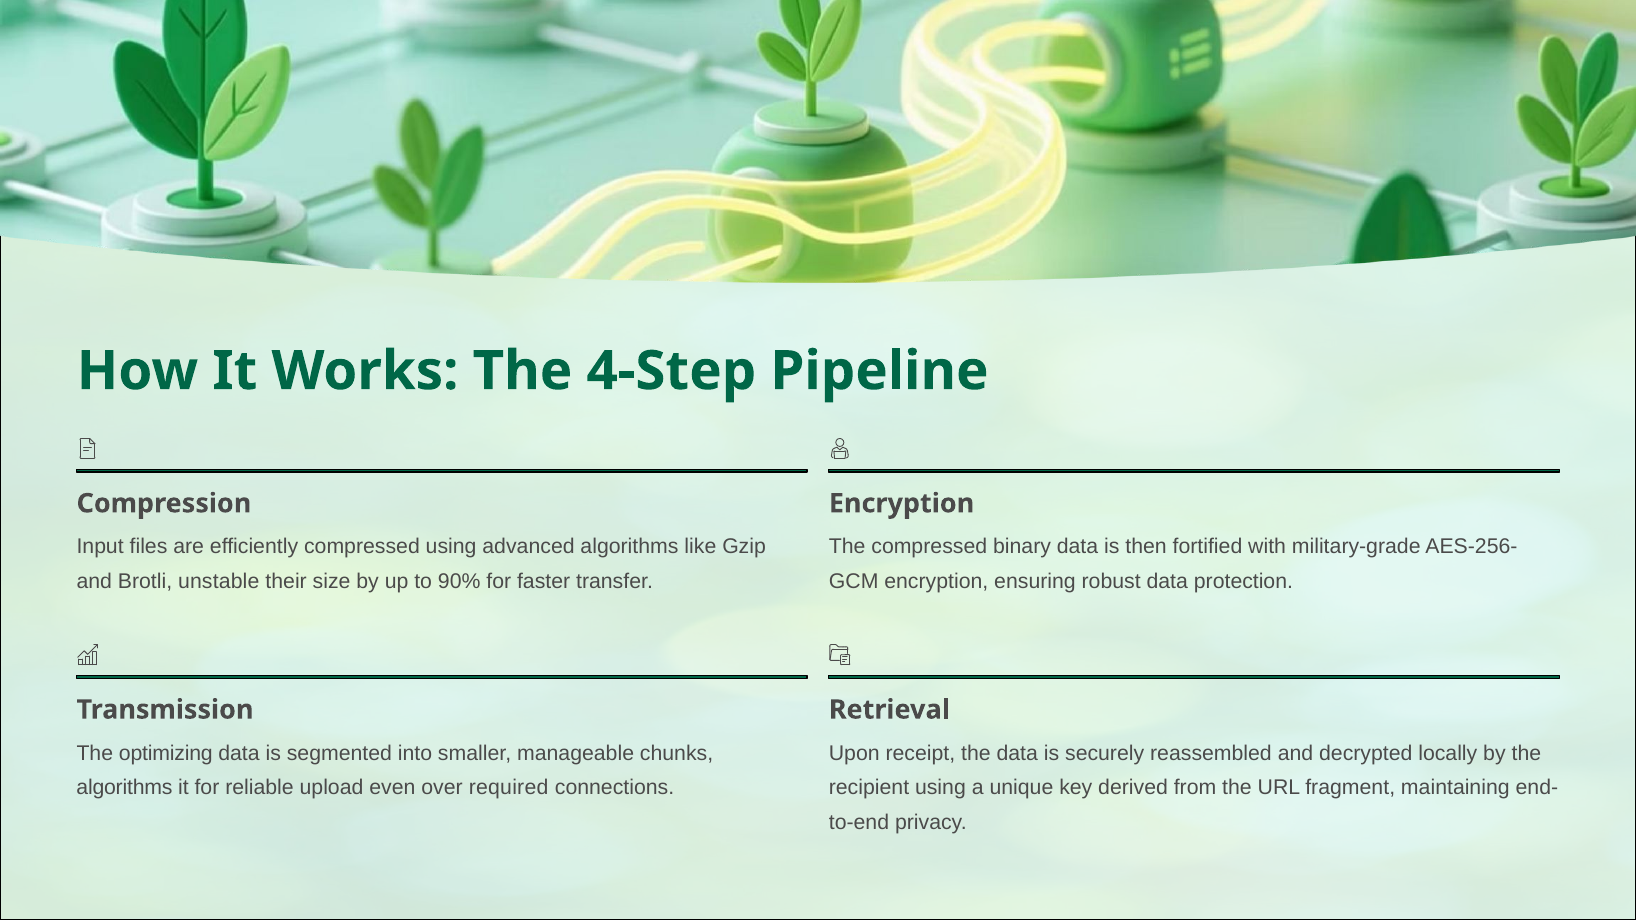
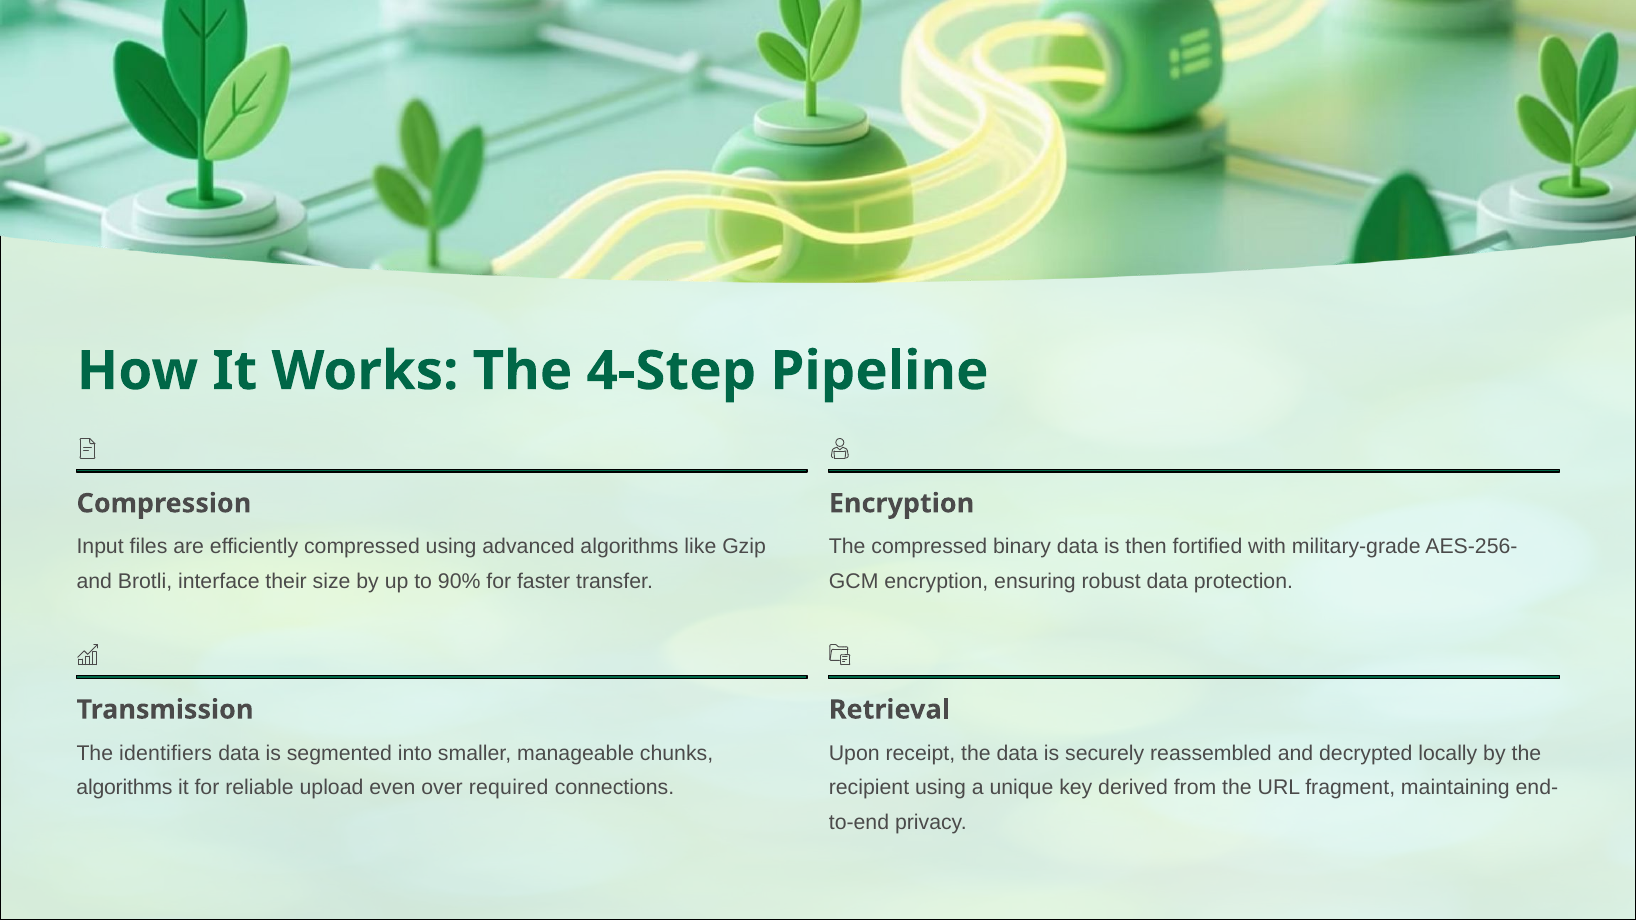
unstable: unstable -> interface
optimizing: optimizing -> identifiers
